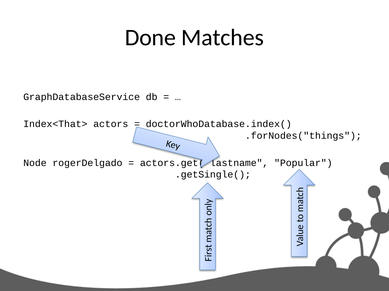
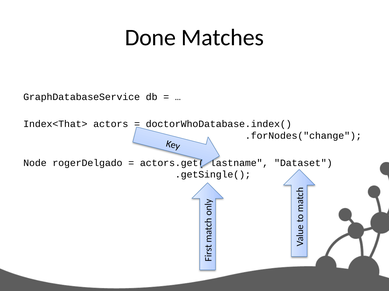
.forNodes("things: .forNodes("things -> .forNodes("change
Popular: Popular -> Dataset
